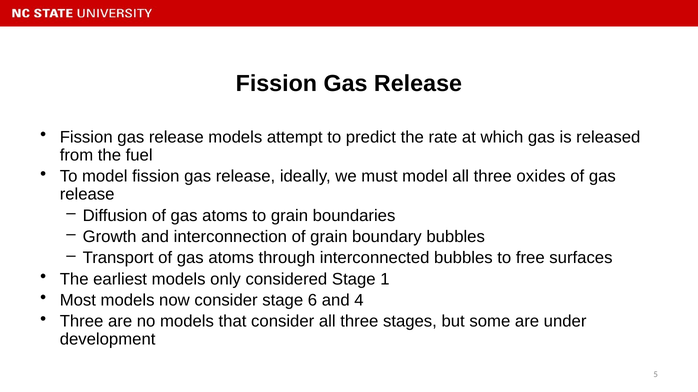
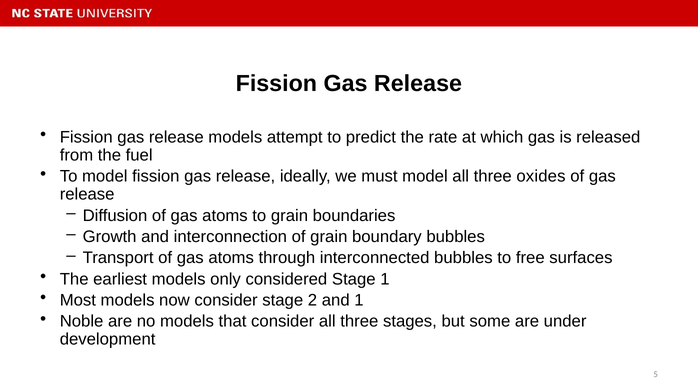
6: 6 -> 2
and 4: 4 -> 1
Three at (82, 322): Three -> Noble
